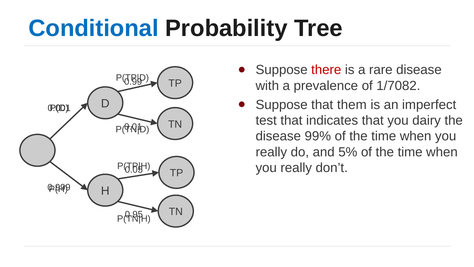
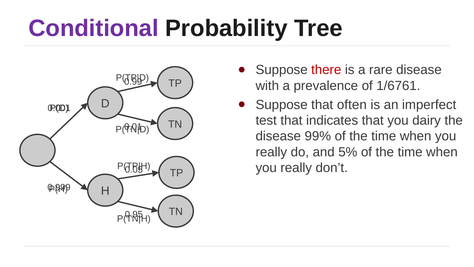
Conditional colour: blue -> purple
1/7082: 1/7082 -> 1/6761
them: them -> often
